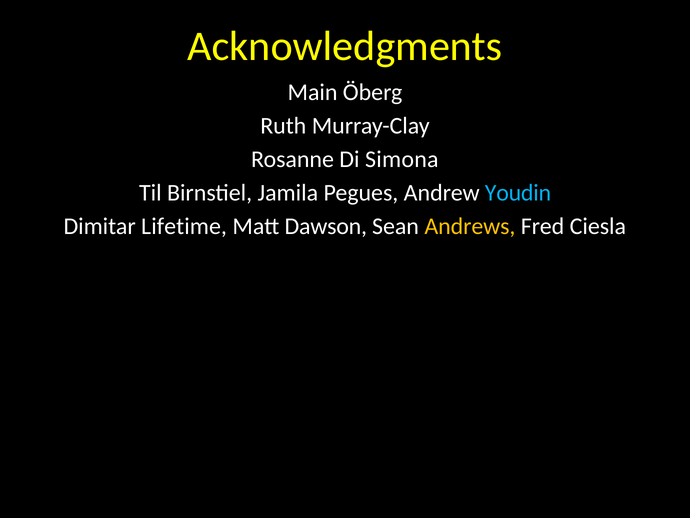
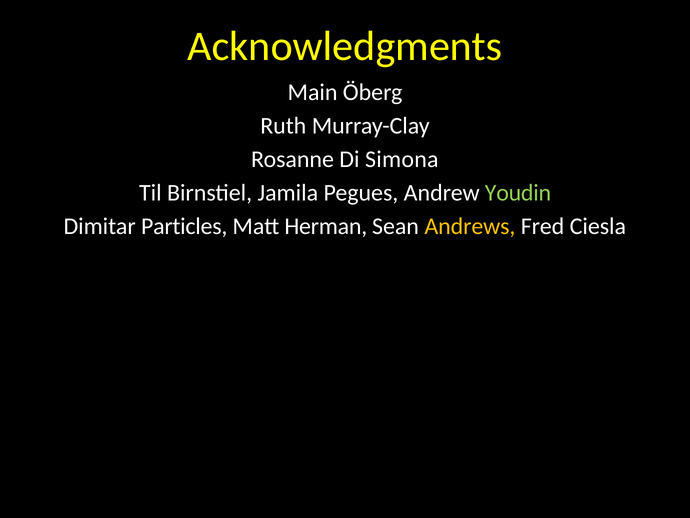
Youdin colour: light blue -> light green
Lifetime: Lifetime -> Particles
Dawson: Dawson -> Herman
